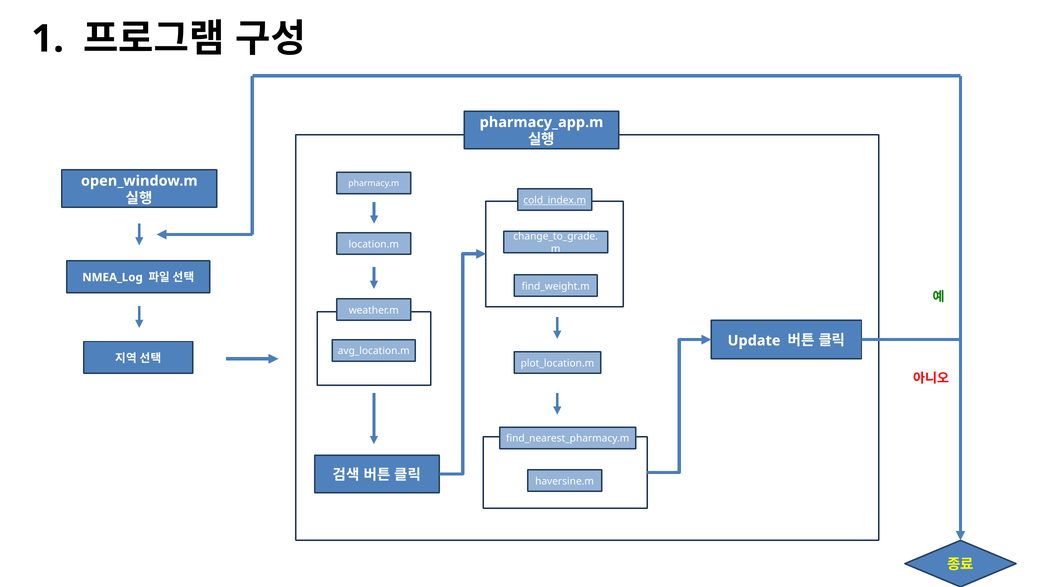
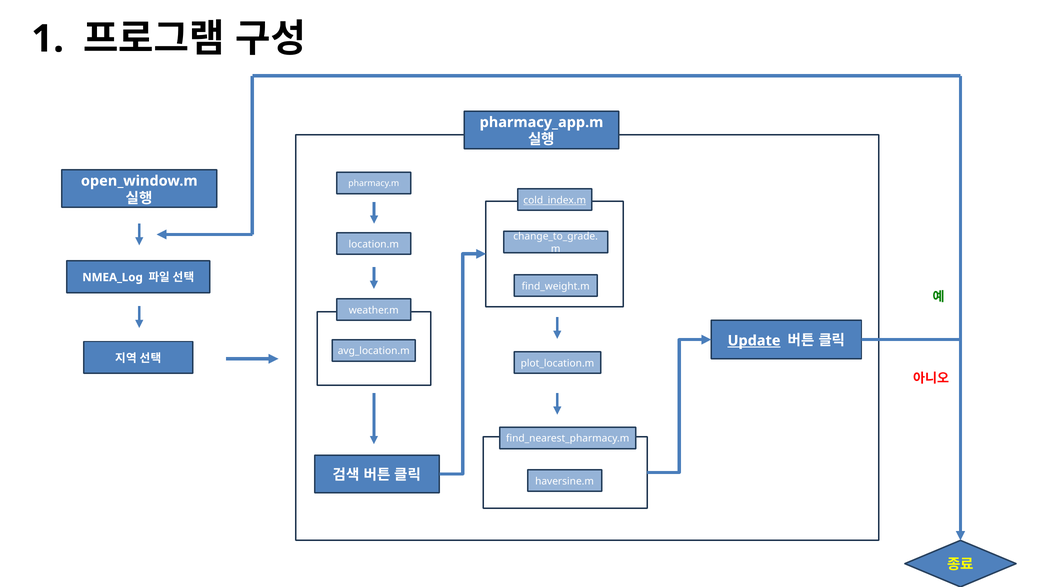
Update underline: none -> present
